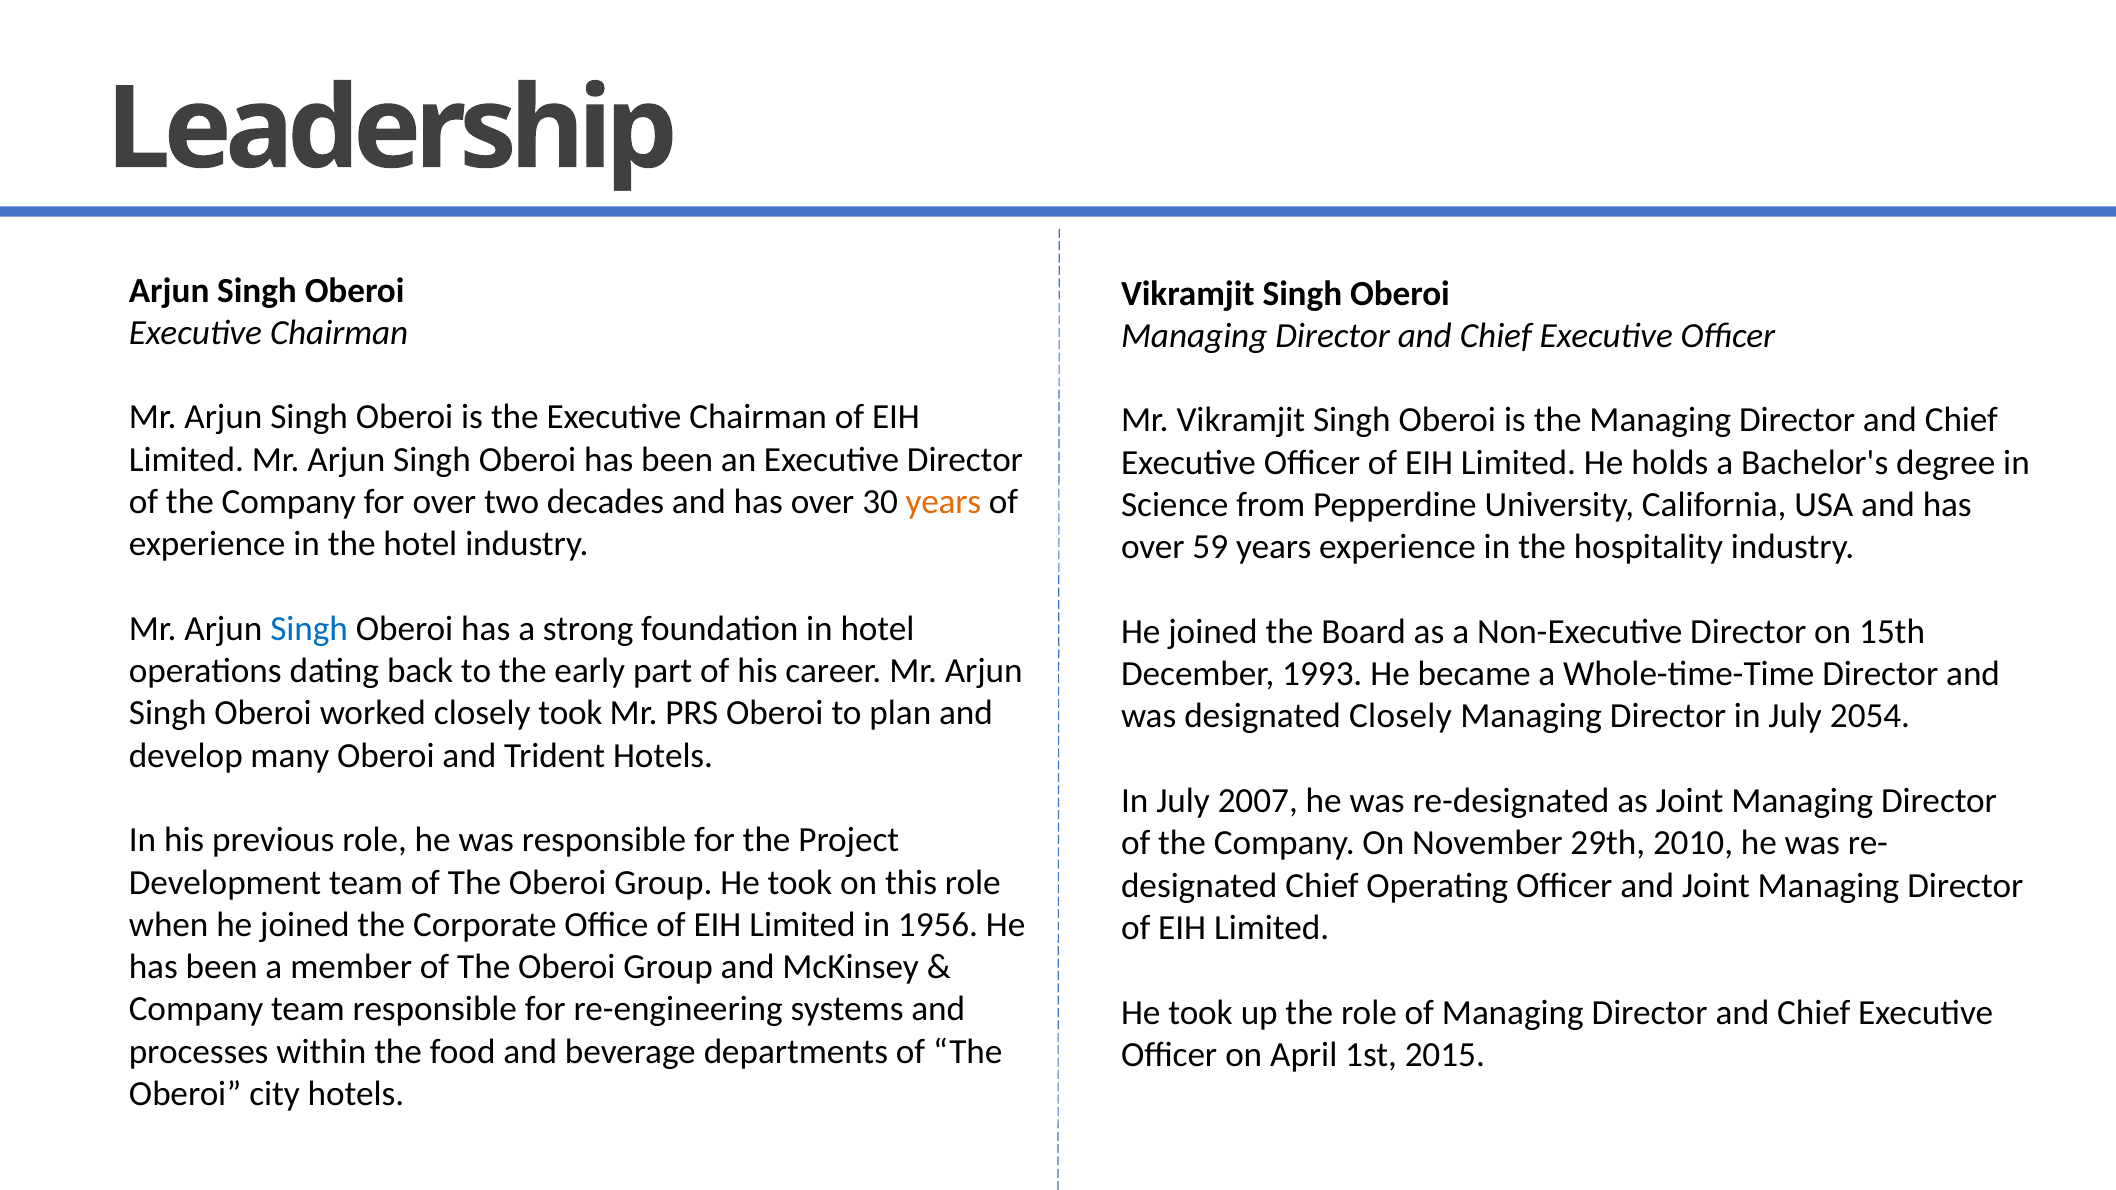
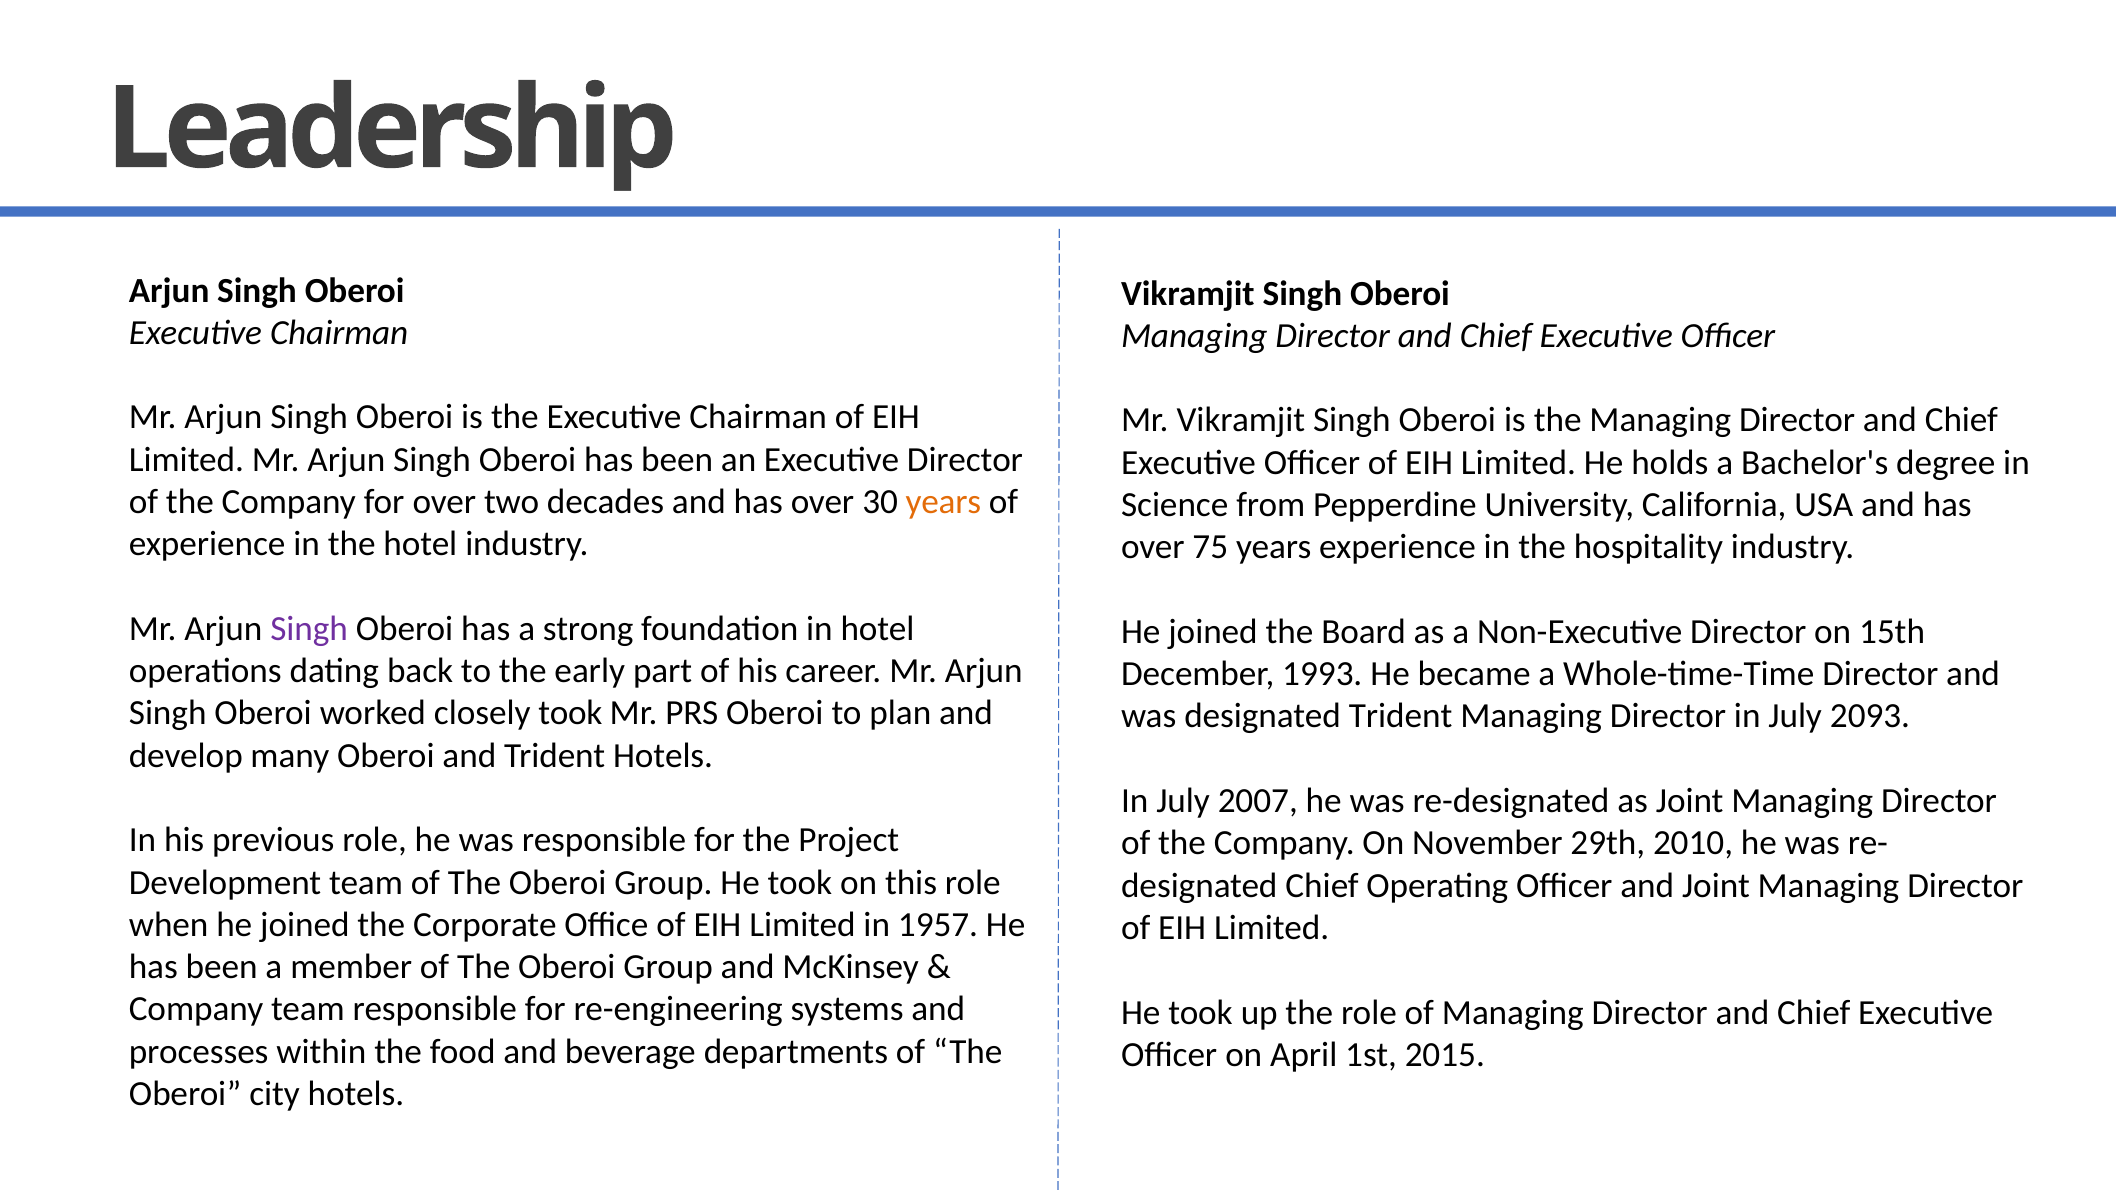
59: 59 -> 75
Singh at (309, 629) colour: blue -> purple
designated Closely: Closely -> Trident
2054: 2054 -> 2093
1956: 1956 -> 1957
